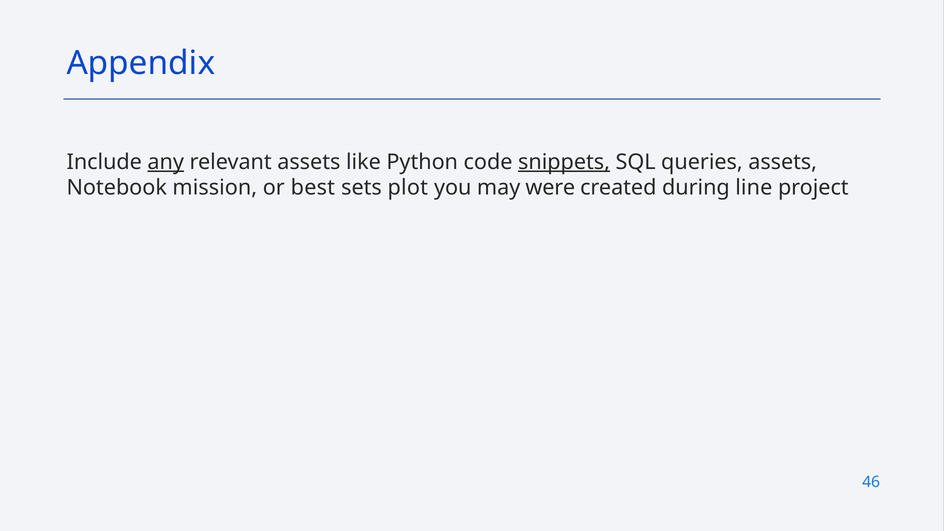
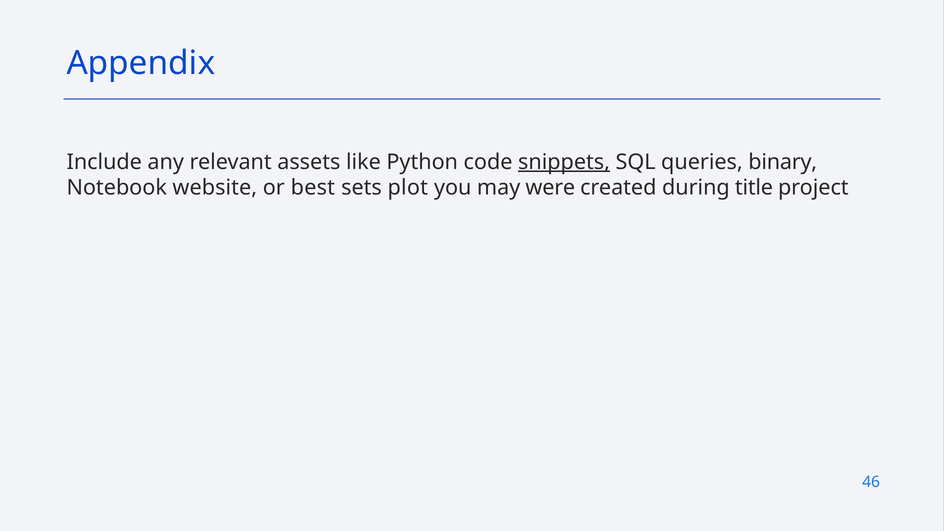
any underline: present -> none
queries assets: assets -> binary
mission: mission -> website
line: line -> title
